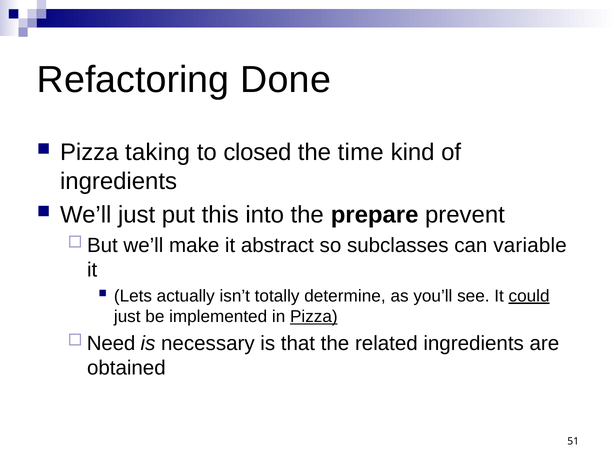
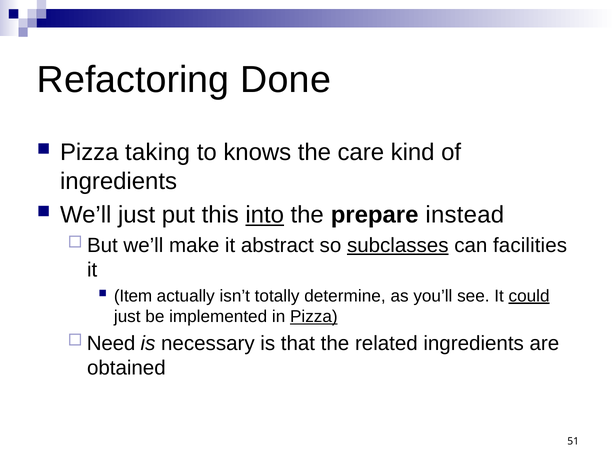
closed: closed -> knows
time: time -> care
into underline: none -> present
prevent: prevent -> instead
subclasses underline: none -> present
variable: variable -> facilities
Lets: Lets -> Item
